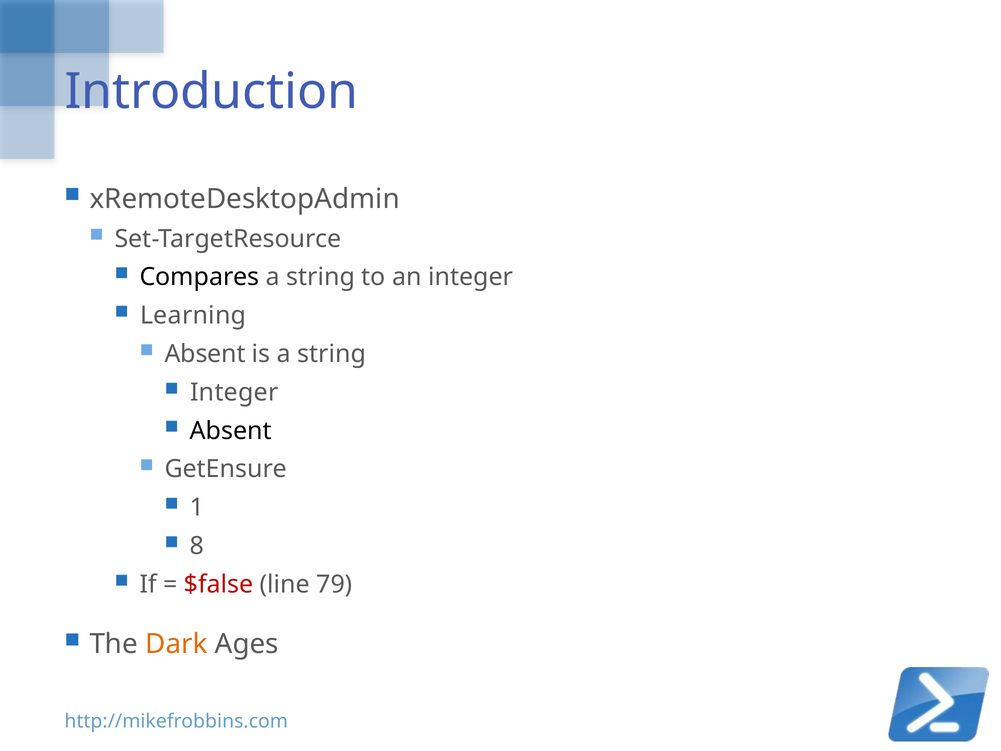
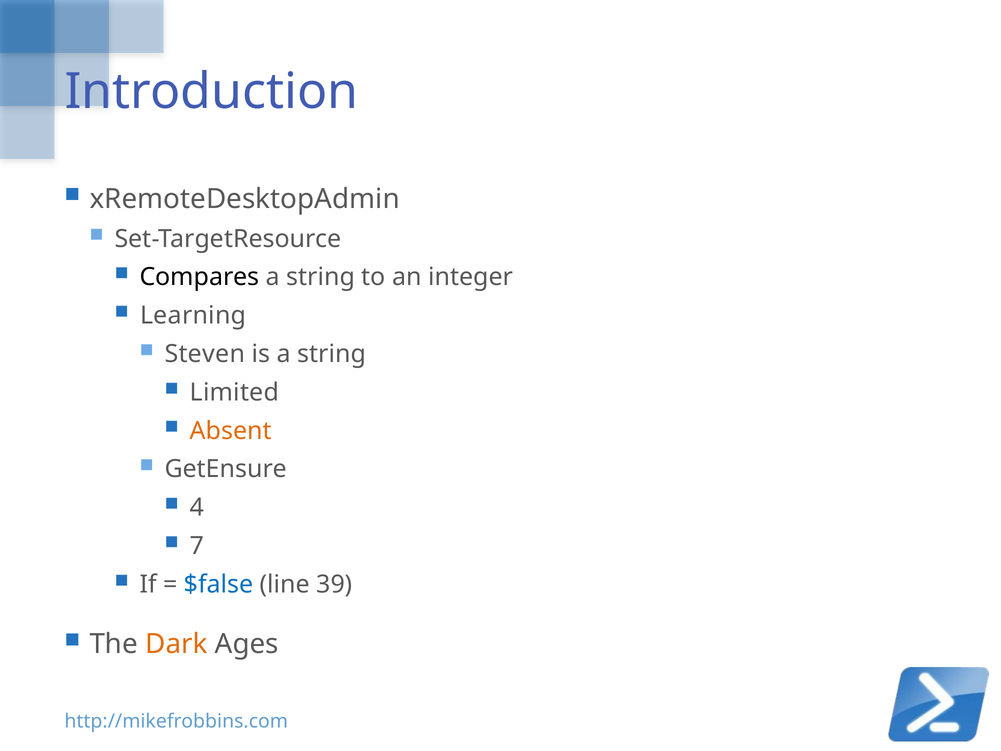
Absent at (205, 354): Absent -> Steven
Integer at (234, 392): Integer -> Limited
Absent at (231, 431) colour: black -> orange
1: 1 -> 4
8: 8 -> 7
$false colour: red -> blue
79: 79 -> 39
